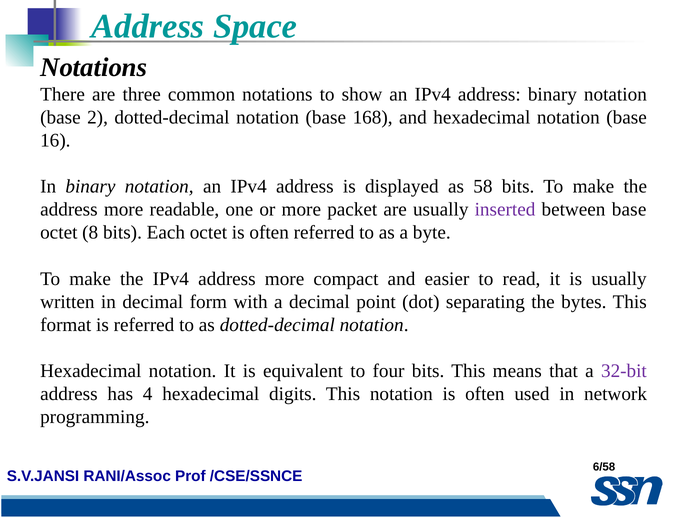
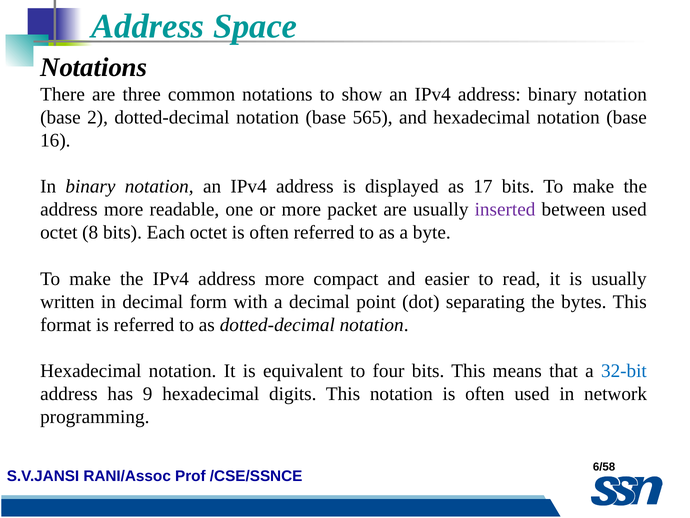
168: 168 -> 565
58: 58 -> 17
between base: base -> used
32-bit colour: purple -> blue
4: 4 -> 9
